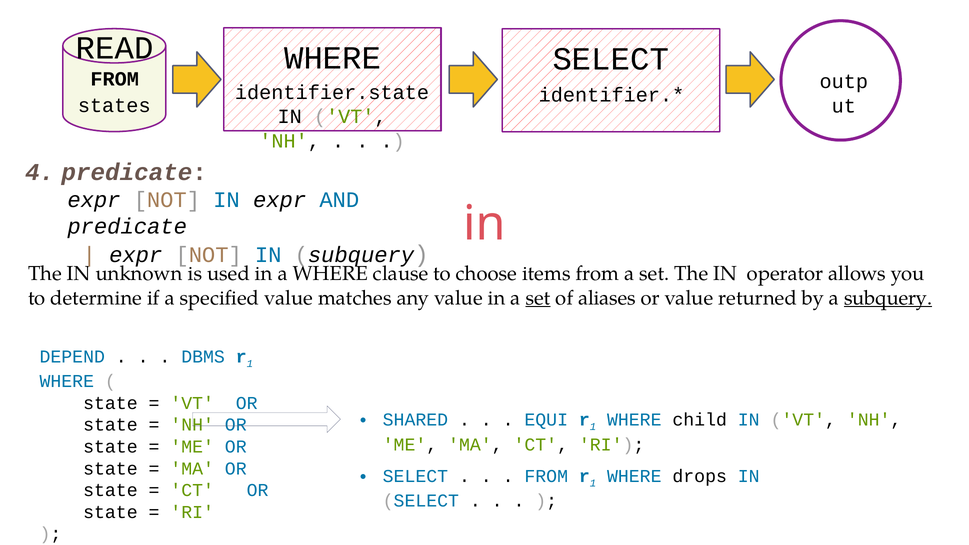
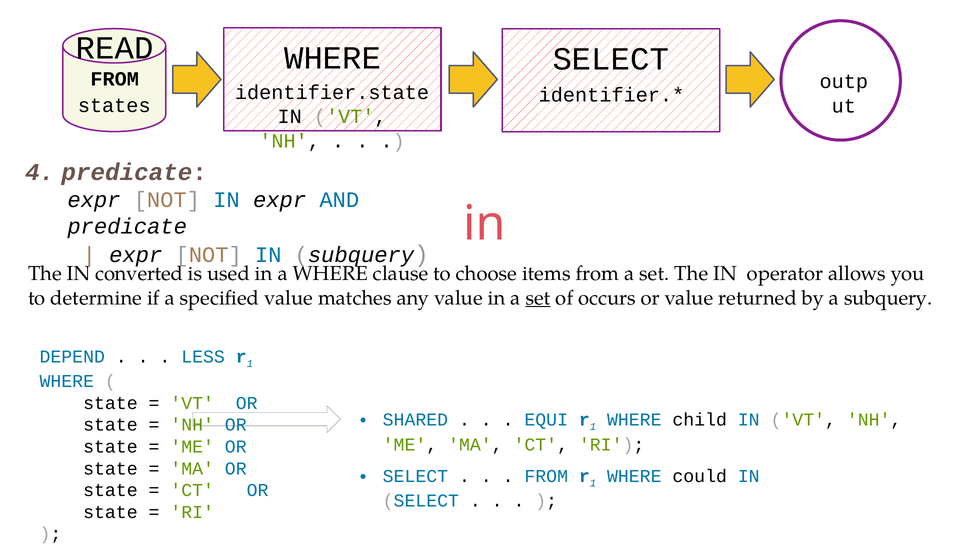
unknown: unknown -> converted
aliases: aliases -> occurs
subquery at (888, 298) underline: present -> none
DBMS: DBMS -> LESS
drops: drops -> could
